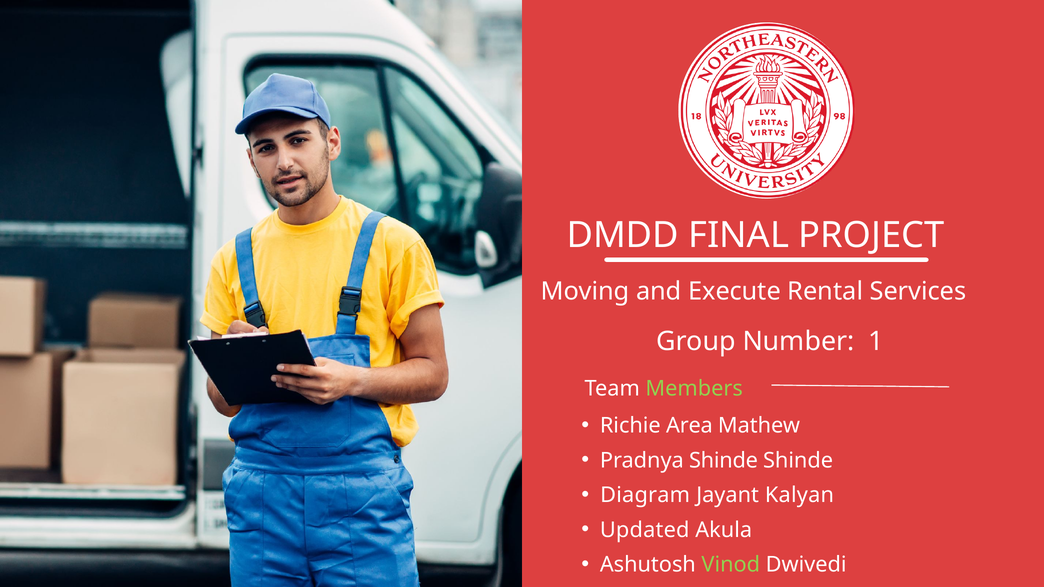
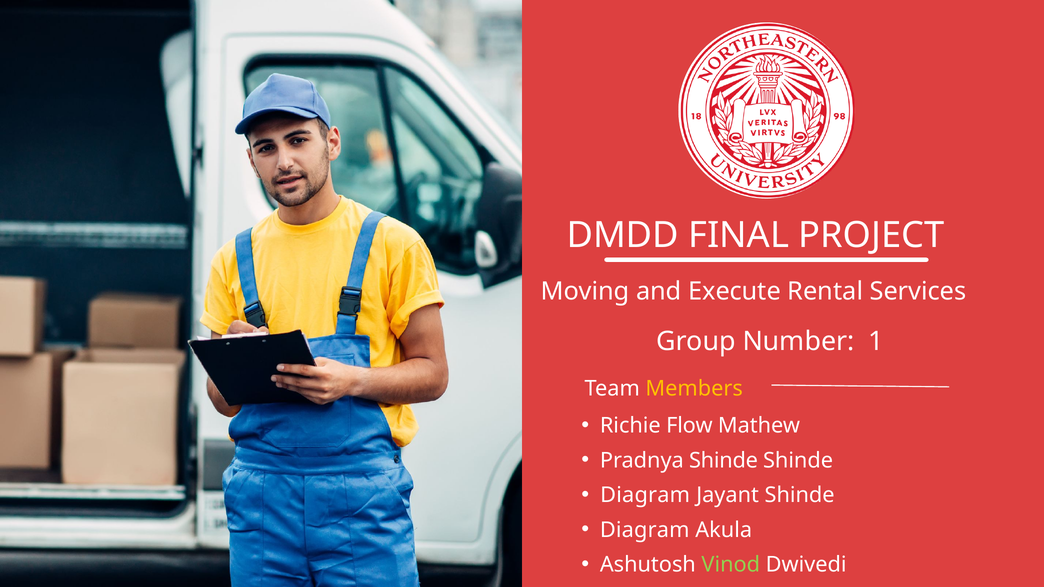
Members colour: light green -> yellow
Area: Area -> Flow
Jayant Kalyan: Kalyan -> Shinde
Updated at (645, 530): Updated -> Diagram
